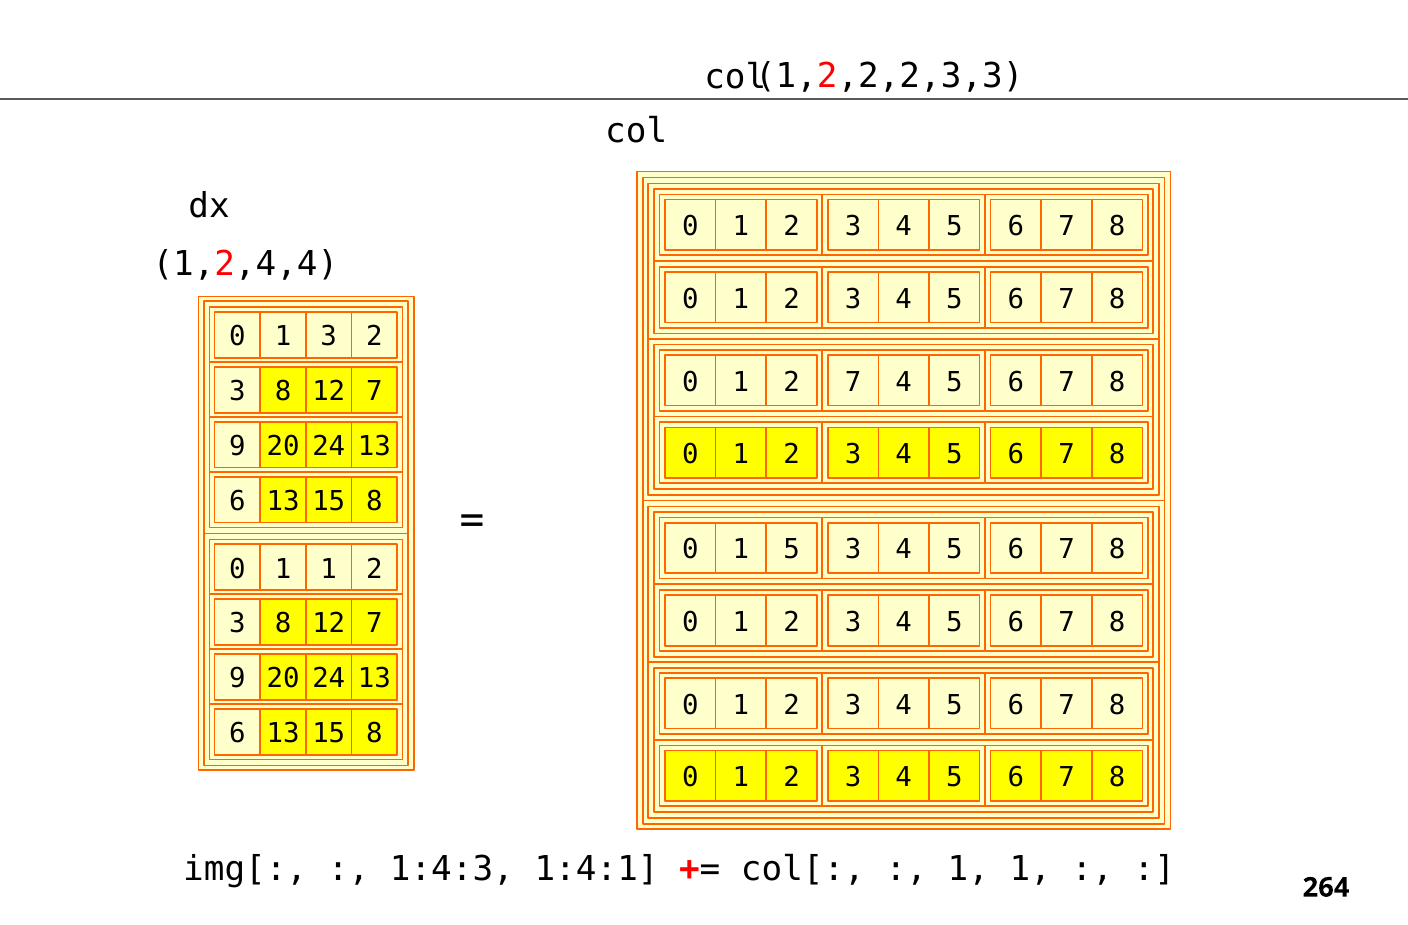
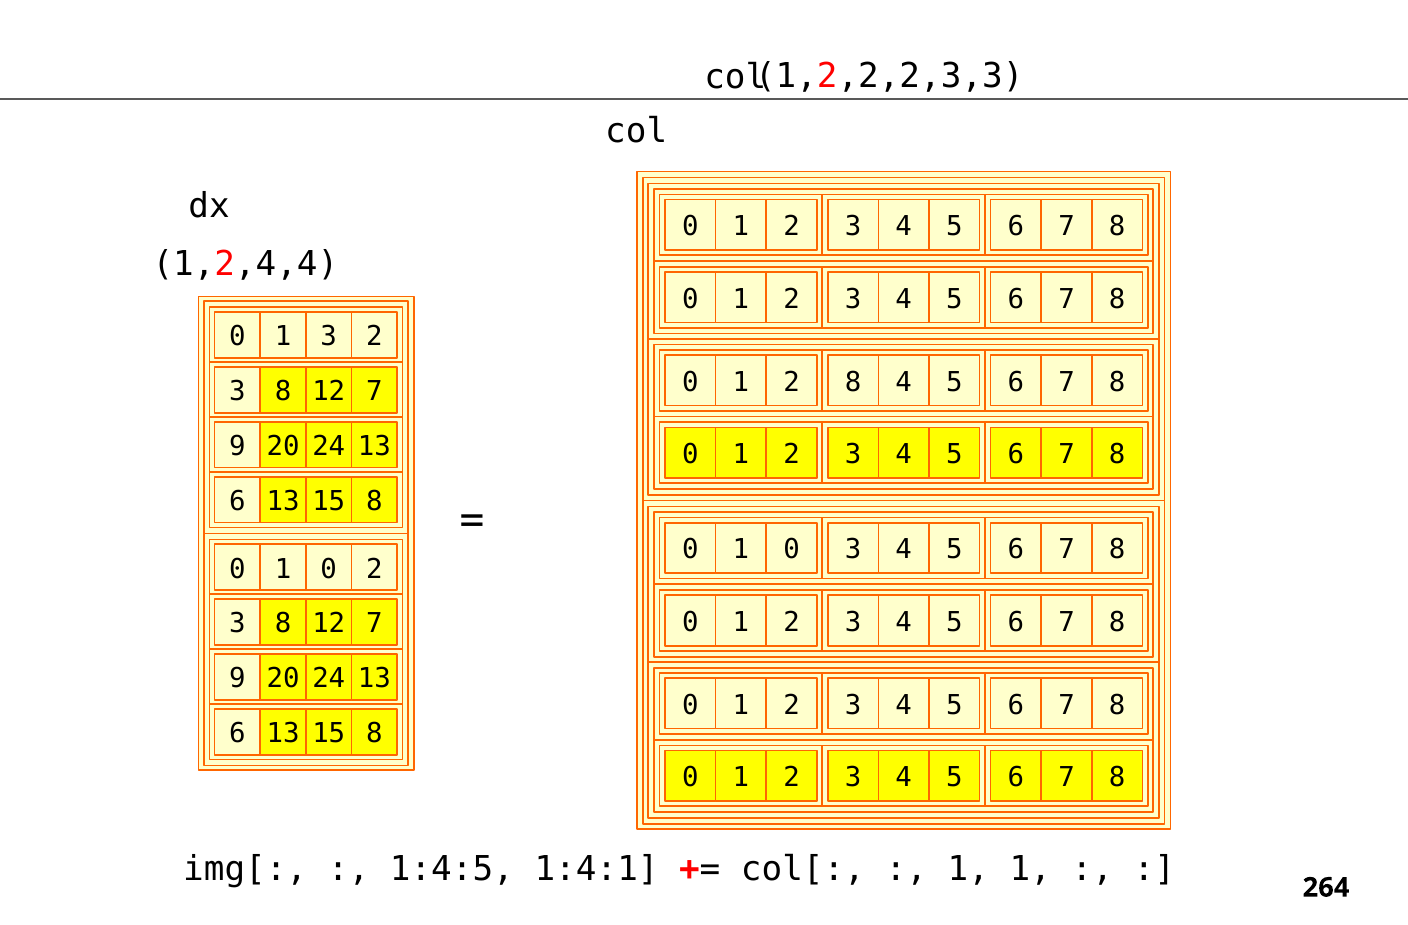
2 7: 7 -> 8
5 at (791, 550): 5 -> 0
1 at (329, 569): 1 -> 0
1:4:3: 1:4:3 -> 1:4:5
